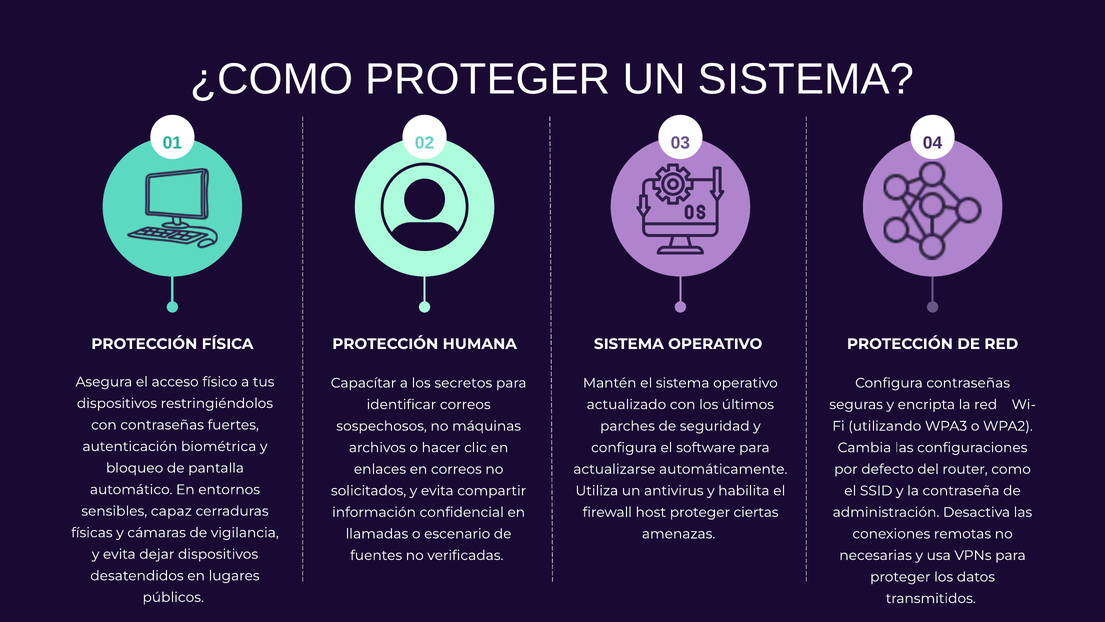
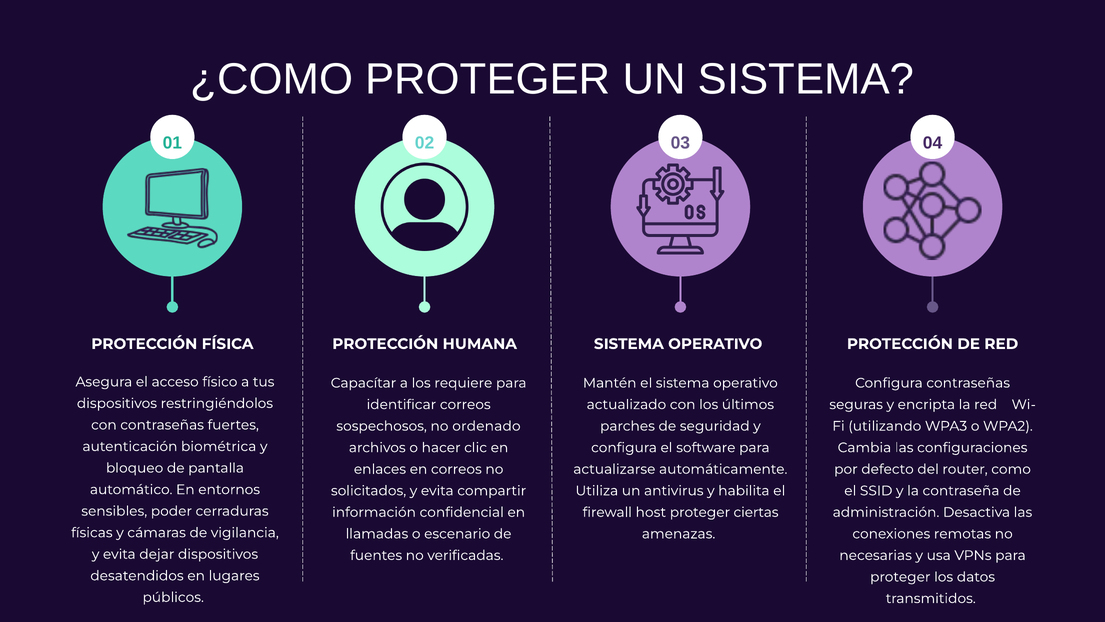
secretos: secretos -> requiere
máquinas: máquinas -> ordenado
capaz: capaz -> poder
